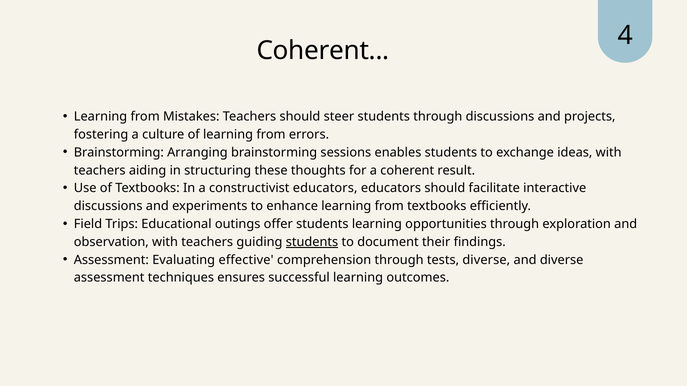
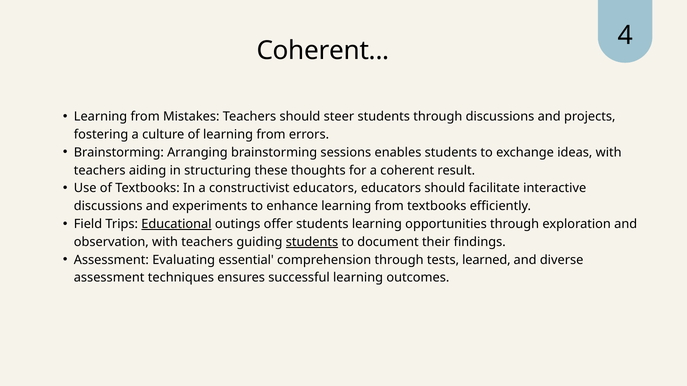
Educational underline: none -> present
effective: effective -> essential
tests diverse: diverse -> learned
